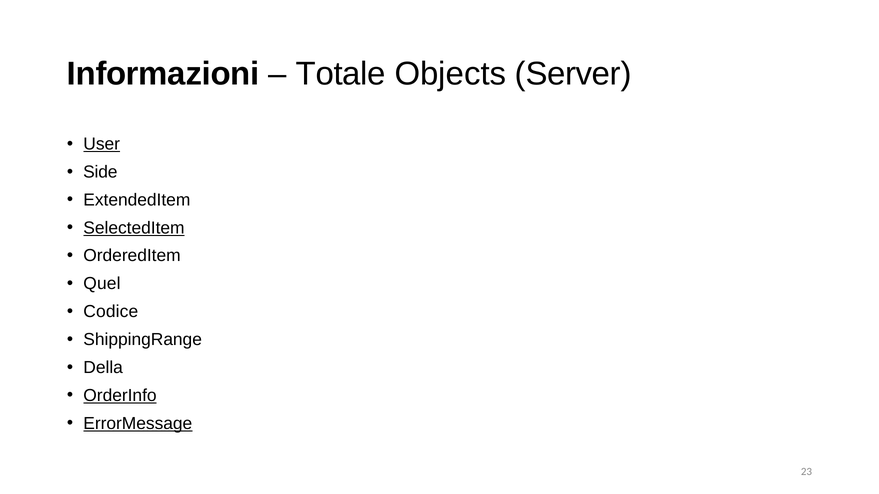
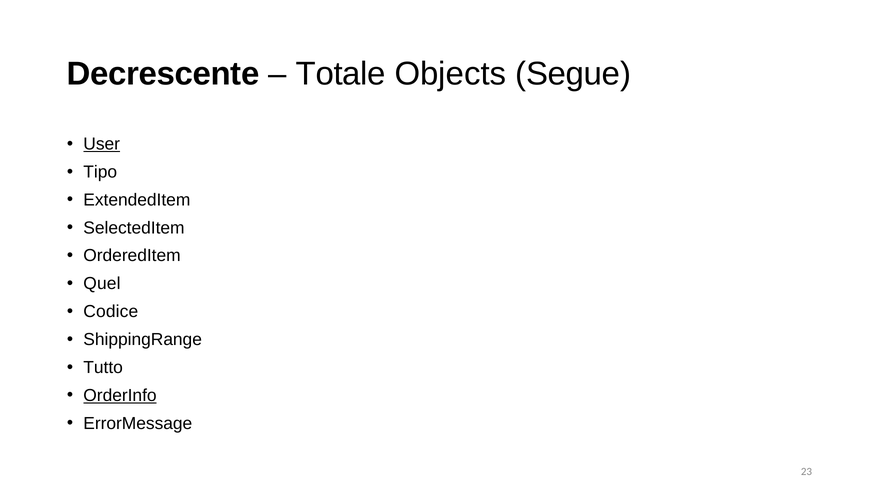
Informazioni: Informazioni -> Decrescente
Server: Server -> Segue
Side: Side -> Tipo
SelectedItem underline: present -> none
Della: Della -> Tutto
ErrorMessage underline: present -> none
